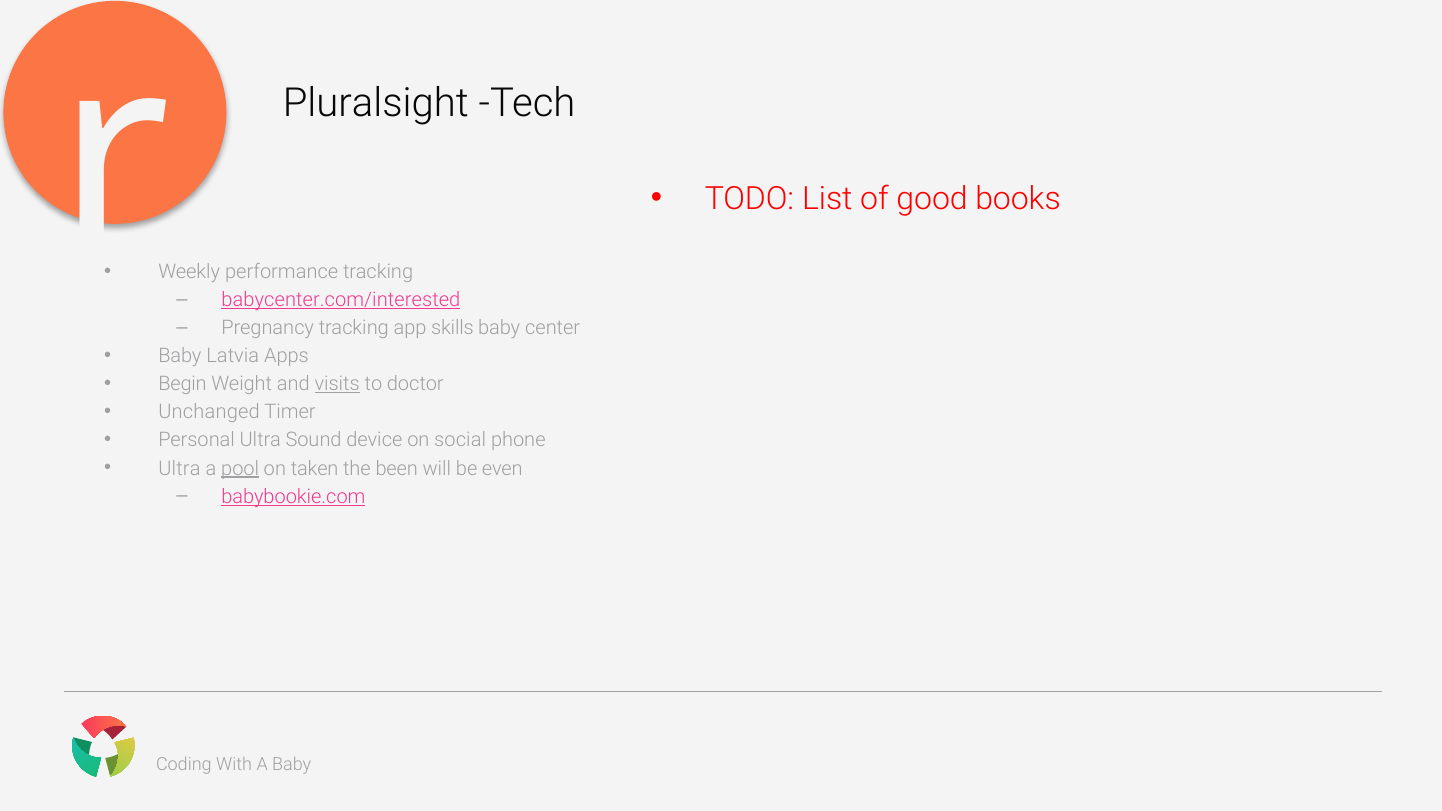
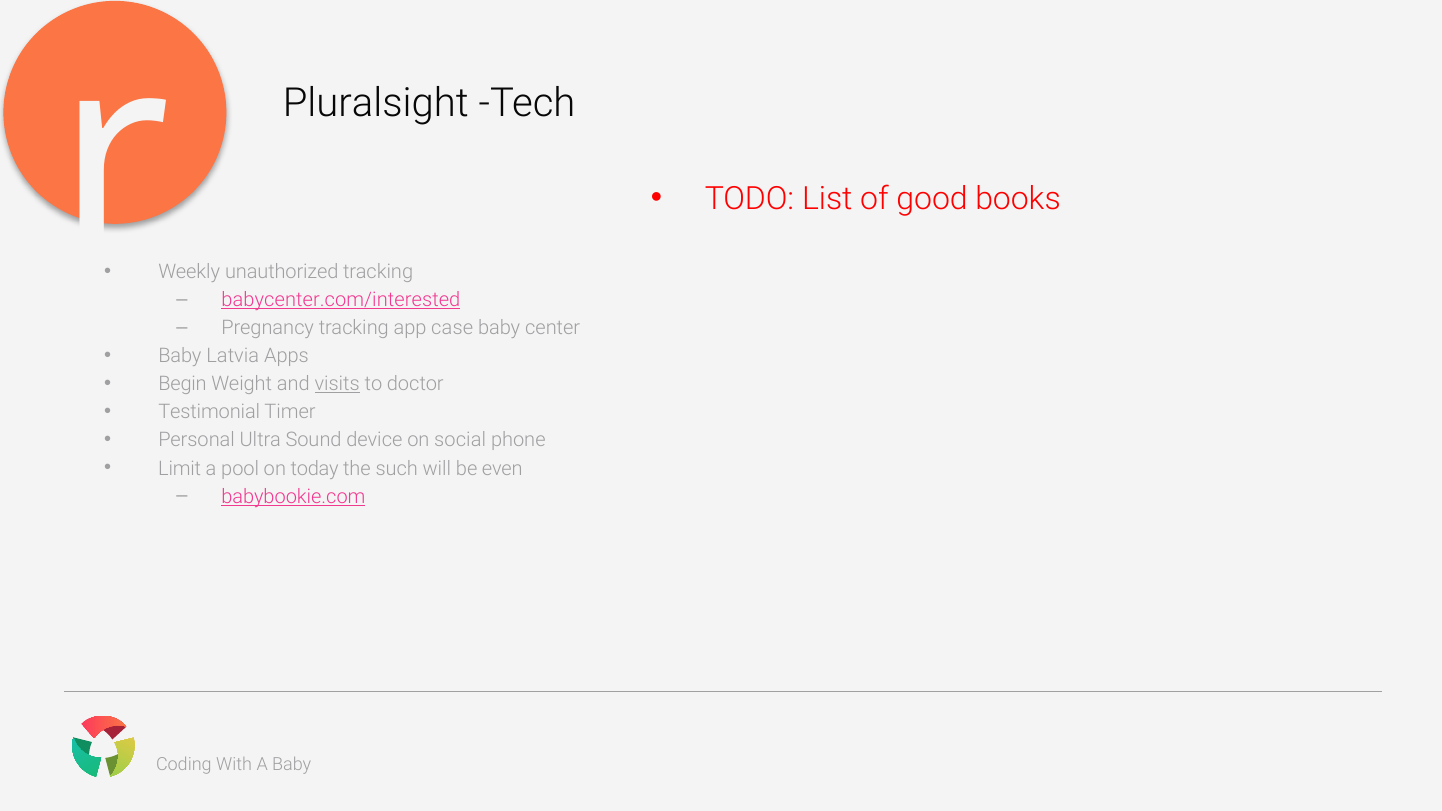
performance: performance -> unauthorized
skills: skills -> case
Unchanged: Unchanged -> Testimonial
Ultra at (179, 469): Ultra -> Limit
pool underline: present -> none
taken: taken -> today
been: been -> such
